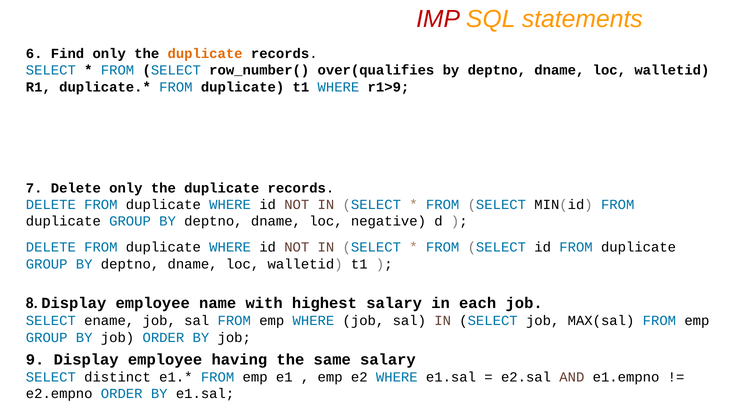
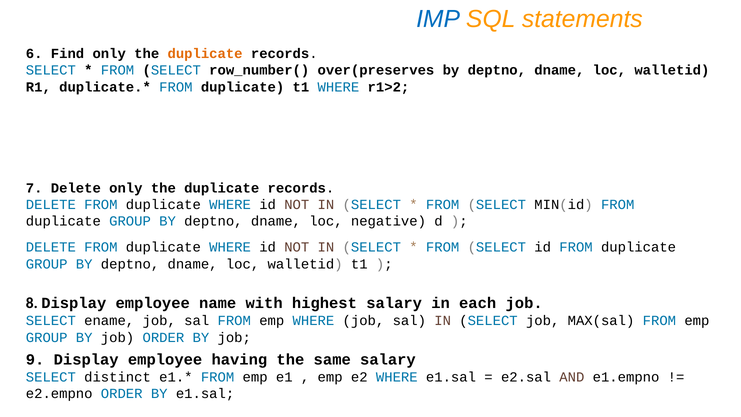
IMP colour: red -> blue
over(qualifies: over(qualifies -> over(preserves
r1>9: r1>9 -> r1>2
